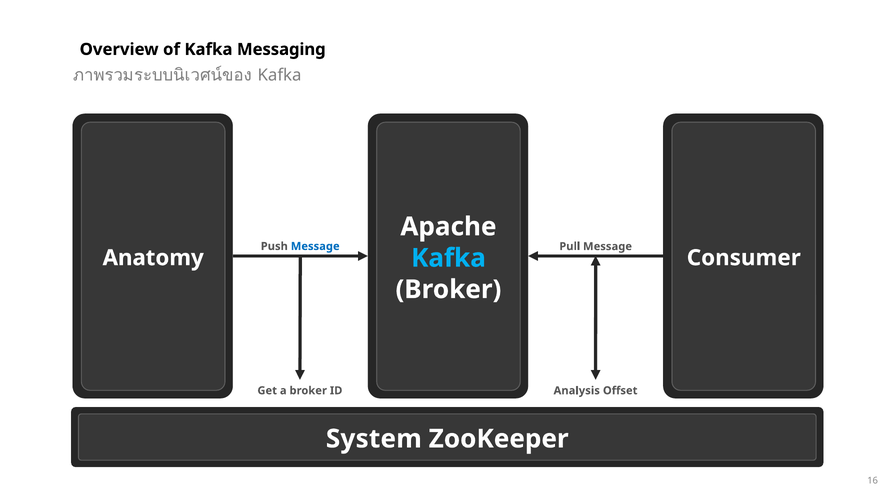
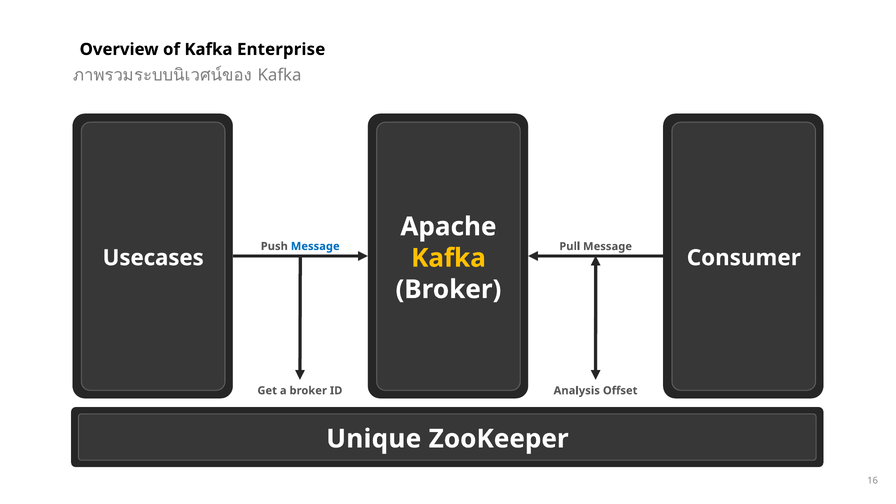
Messaging: Messaging -> Enterprise
Kafka at (448, 258) colour: light blue -> yellow
Anatomy: Anatomy -> Usecases
System: System -> Unique
